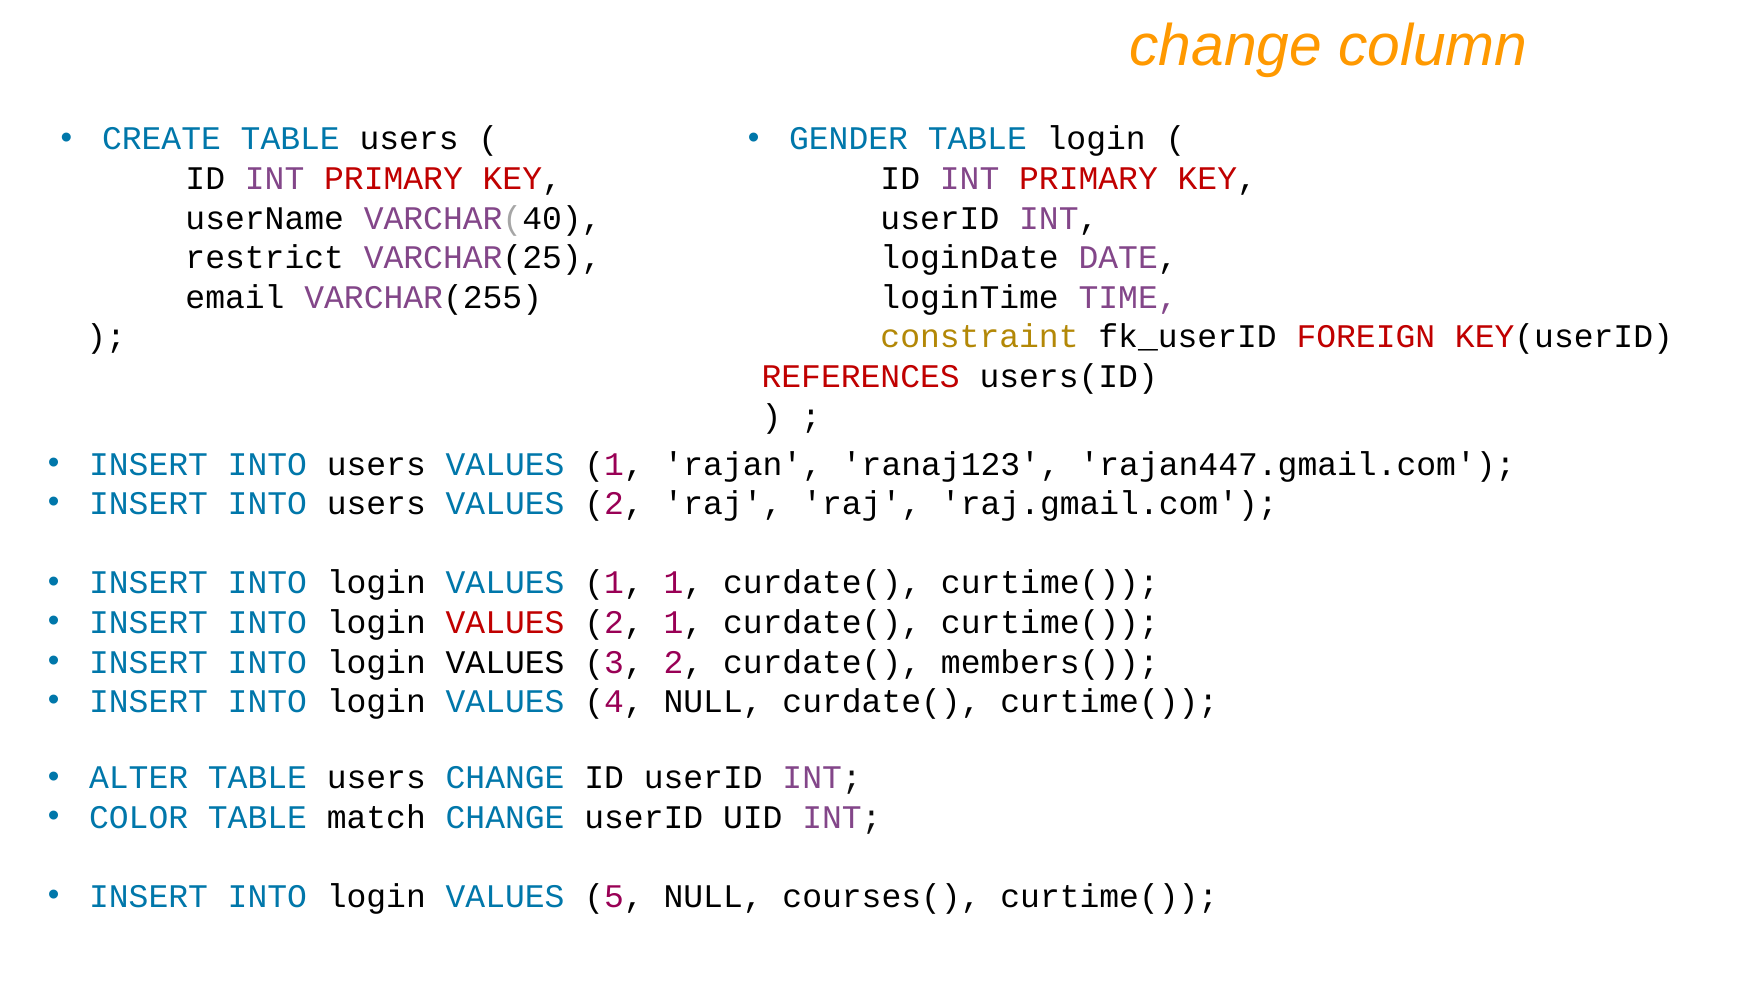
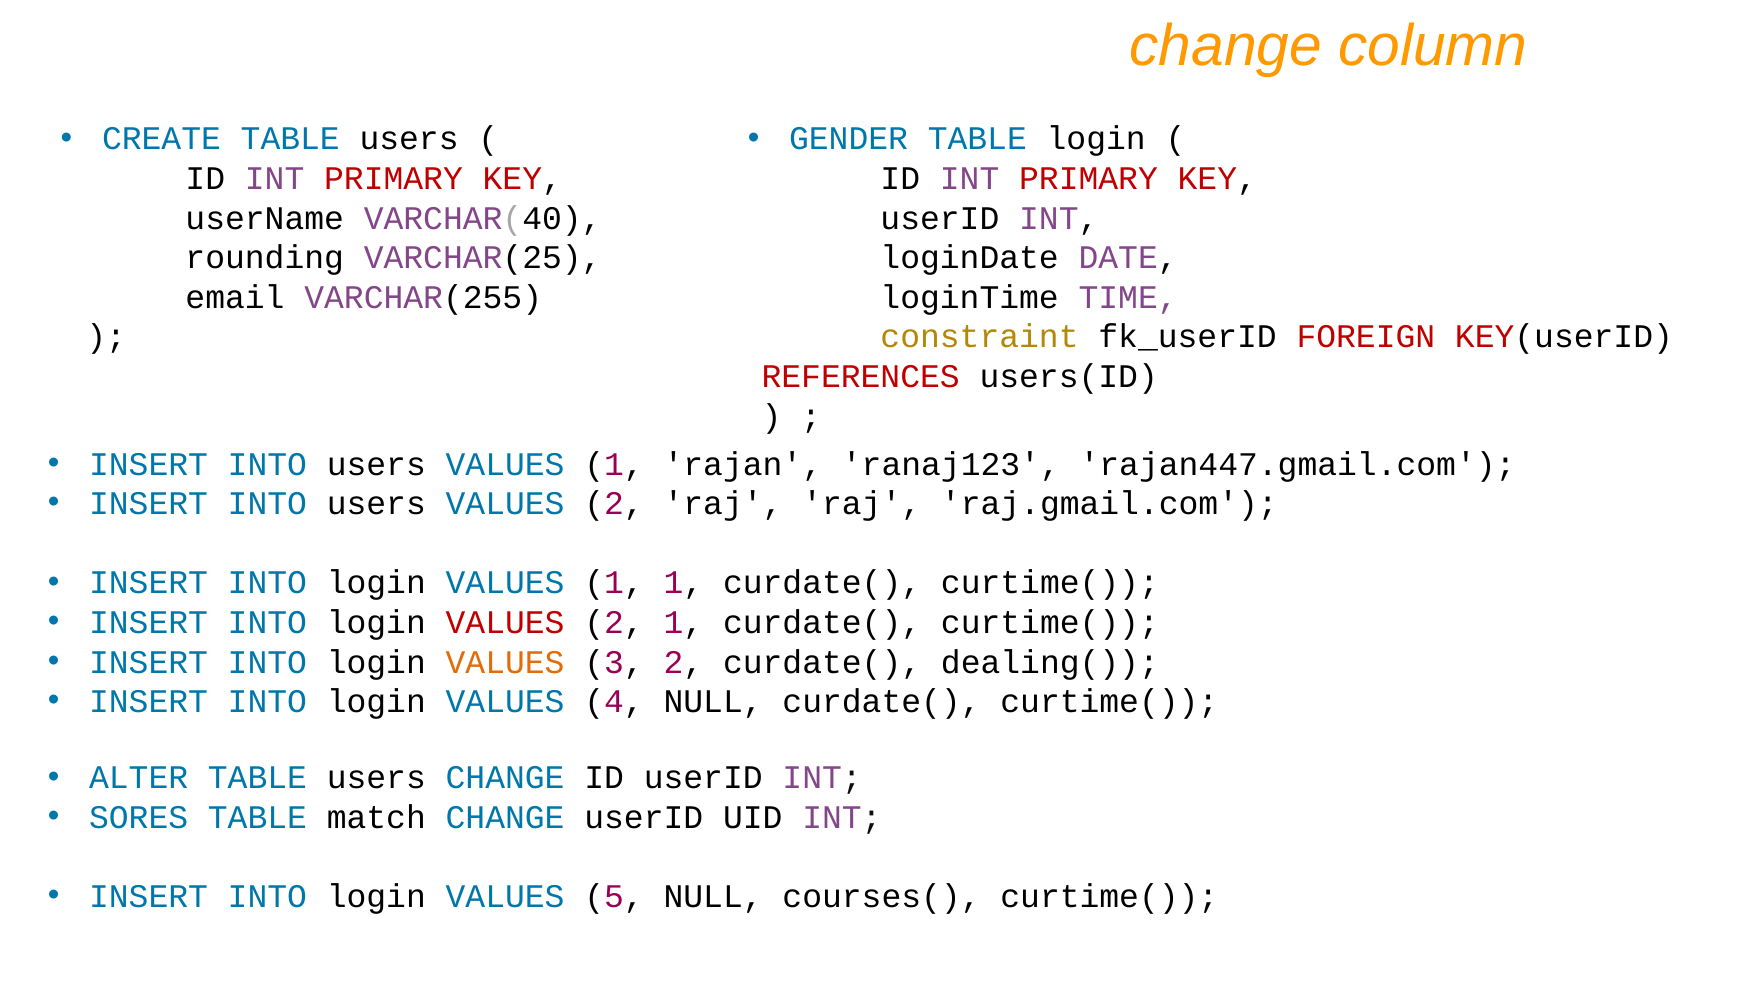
restrict: restrict -> rounding
VALUES at (505, 663) colour: black -> orange
members(: members( -> dealing(
COLOR: COLOR -> SORES
